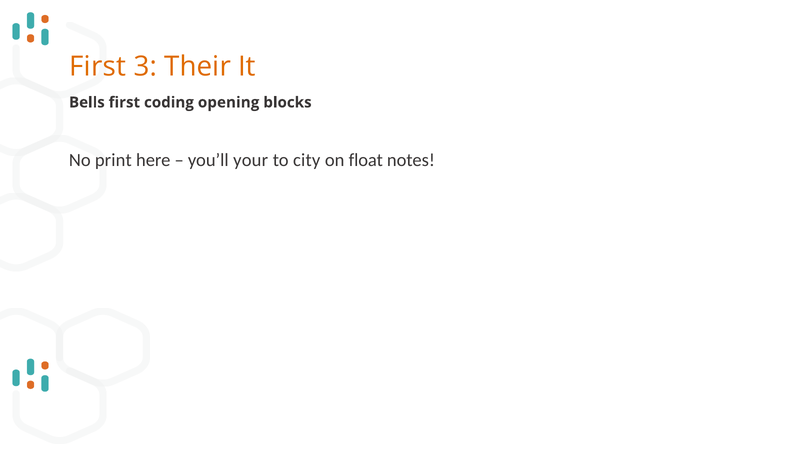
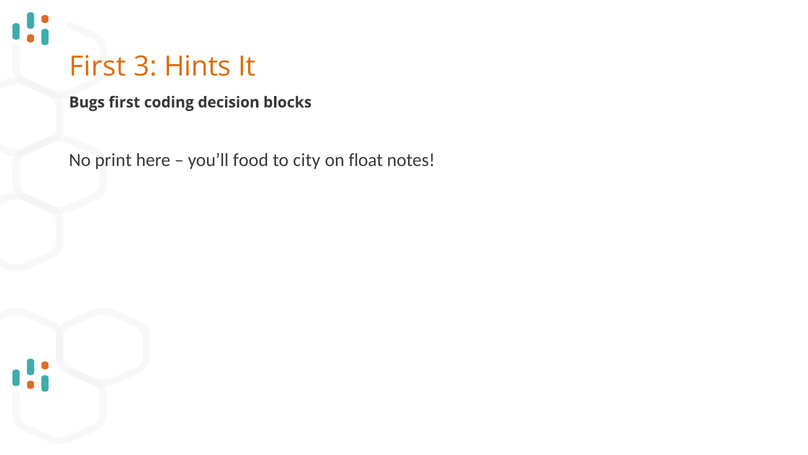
Their: Their -> Hints
Bells: Bells -> Bugs
opening: opening -> decision
your: your -> food
